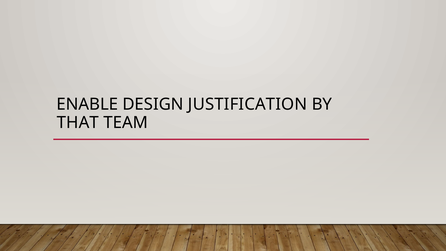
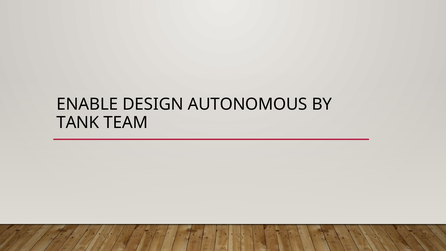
JUSTIFICATION: JUSTIFICATION -> AUTONOMOUS
THAT: THAT -> TANK
